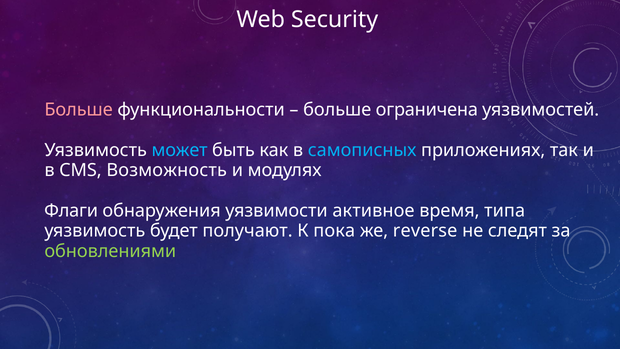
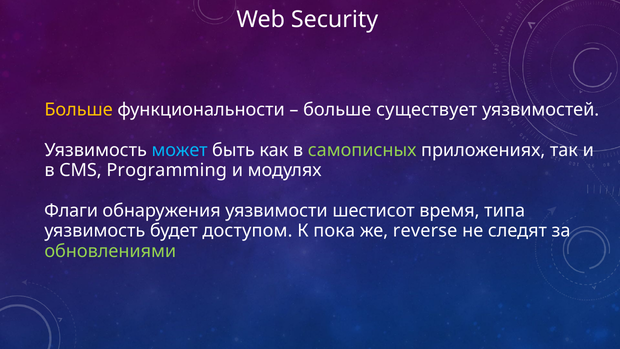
Больше at (79, 110) colour: pink -> yellow
ограничена: ограничена -> существует
самописных colour: light blue -> light green
Возможность: Возможность -> Programming
активное: активное -> шестисот
получают: получают -> доступом
